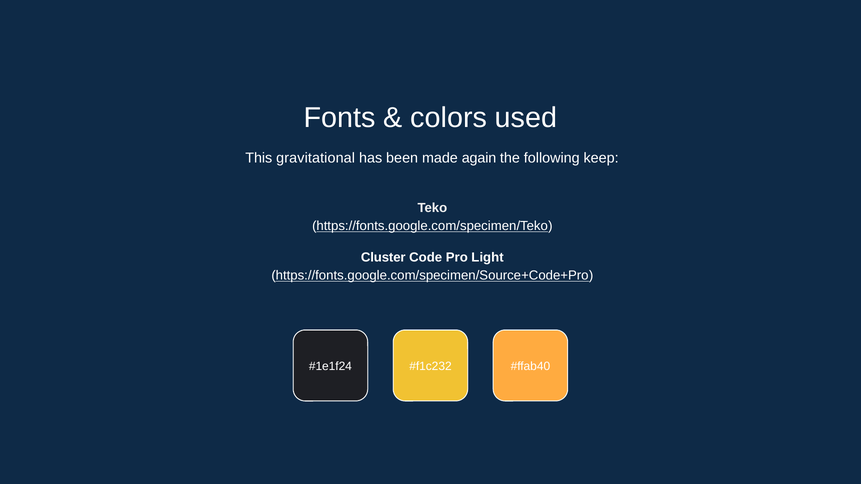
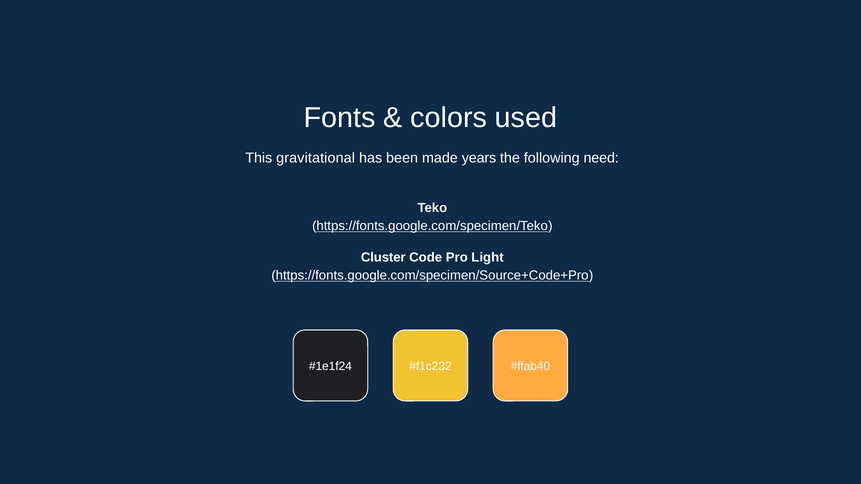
again: again -> years
keep: keep -> need
